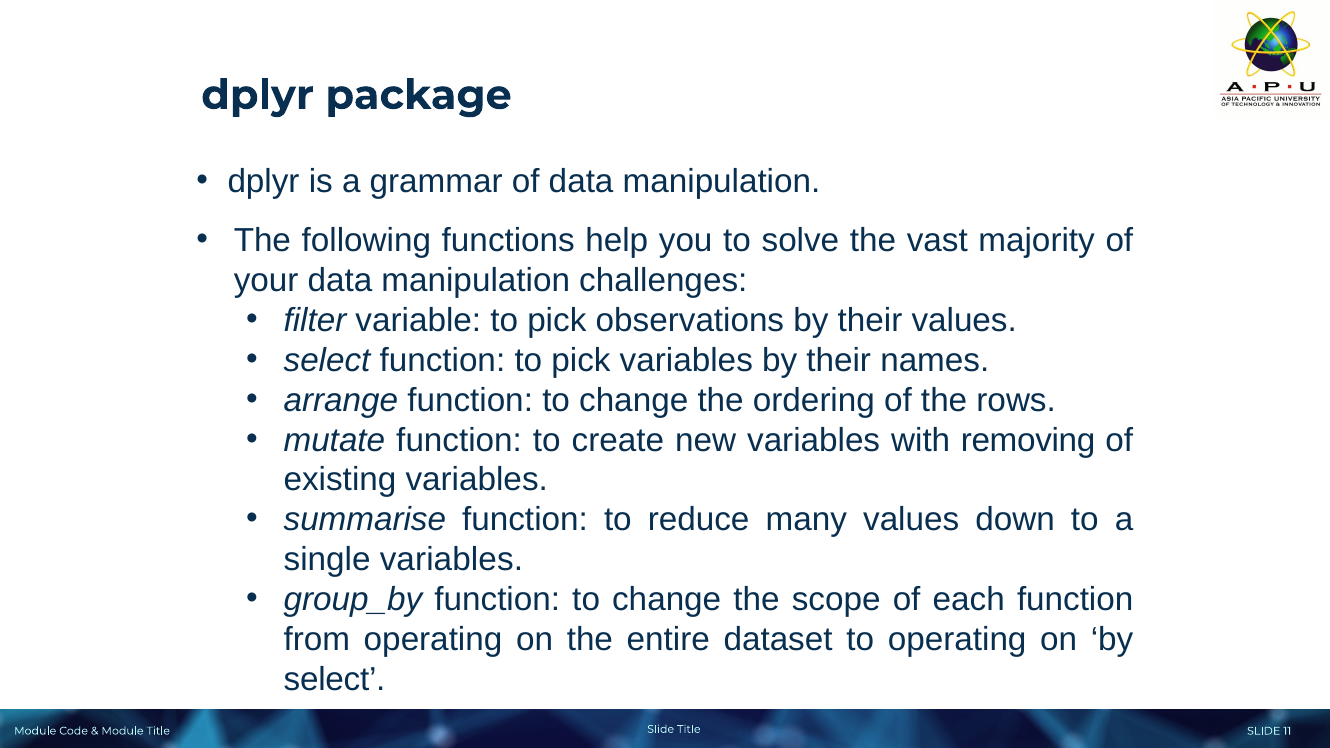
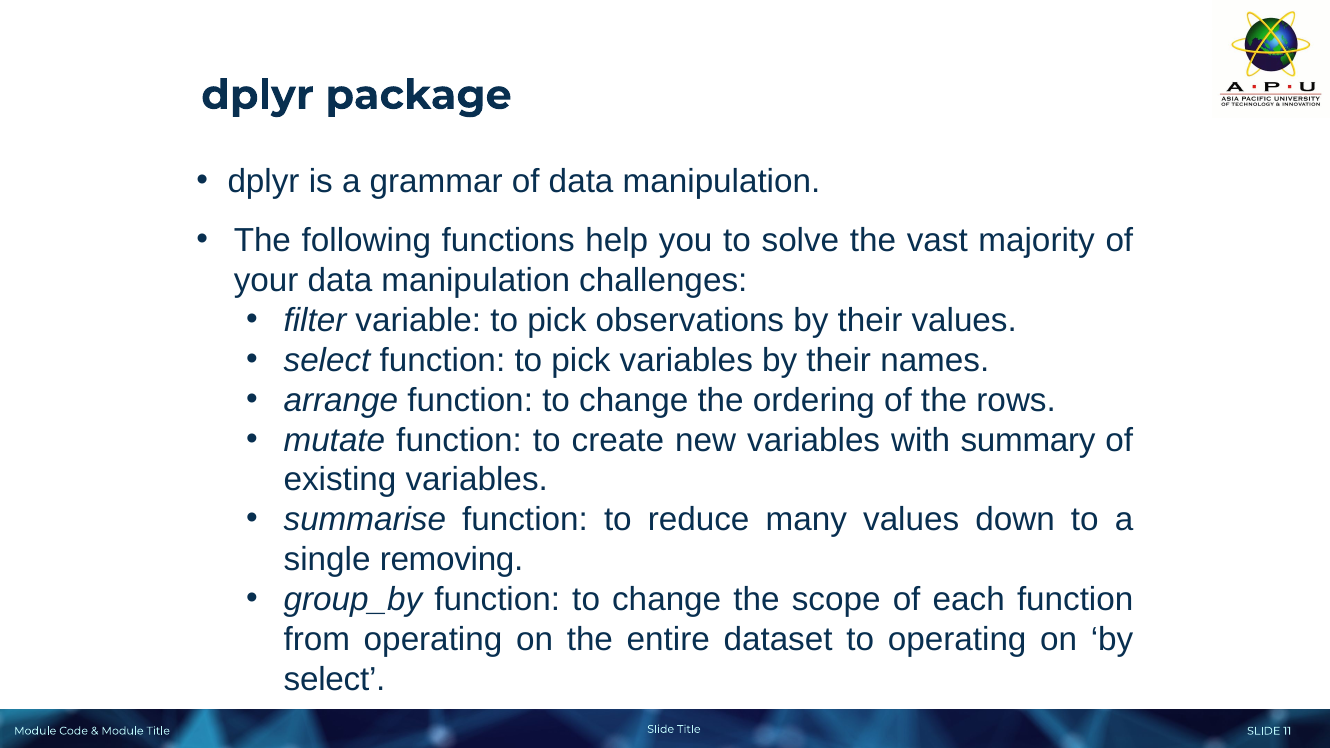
removing: removing -> summary
single variables: variables -> removing
